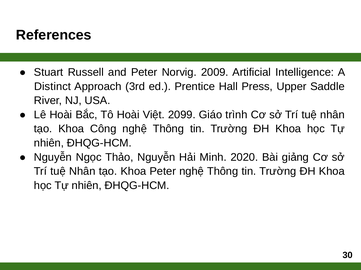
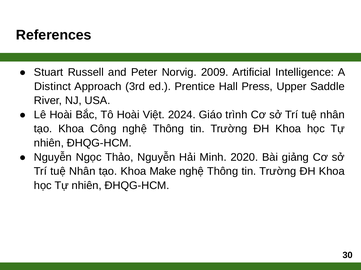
2099: 2099 -> 2024
Khoa Peter: Peter -> Make
